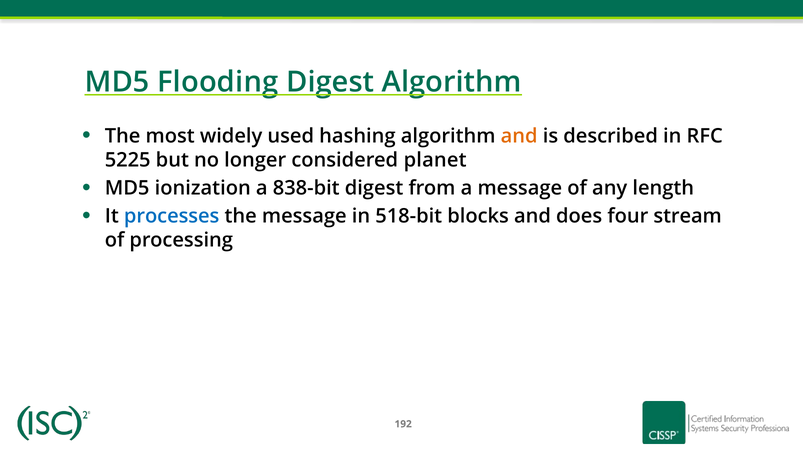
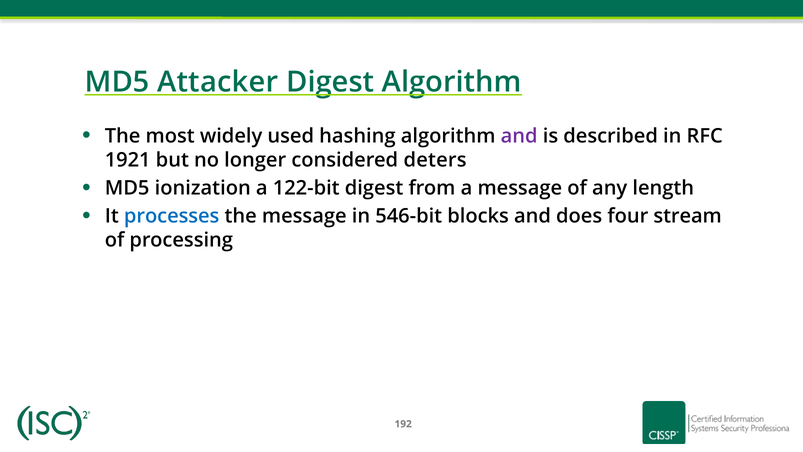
Flooding: Flooding -> Attacker
and at (519, 136) colour: orange -> purple
5225: 5225 -> 1921
planet: planet -> deters
838-bit: 838-bit -> 122-bit
518-bit: 518-bit -> 546-bit
